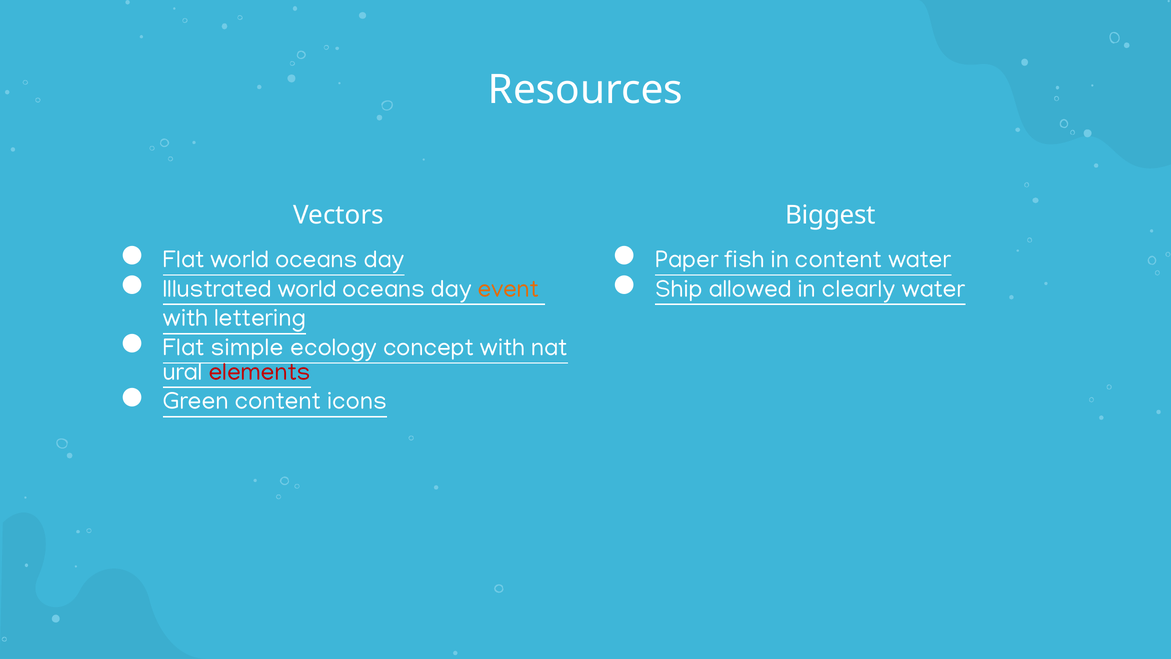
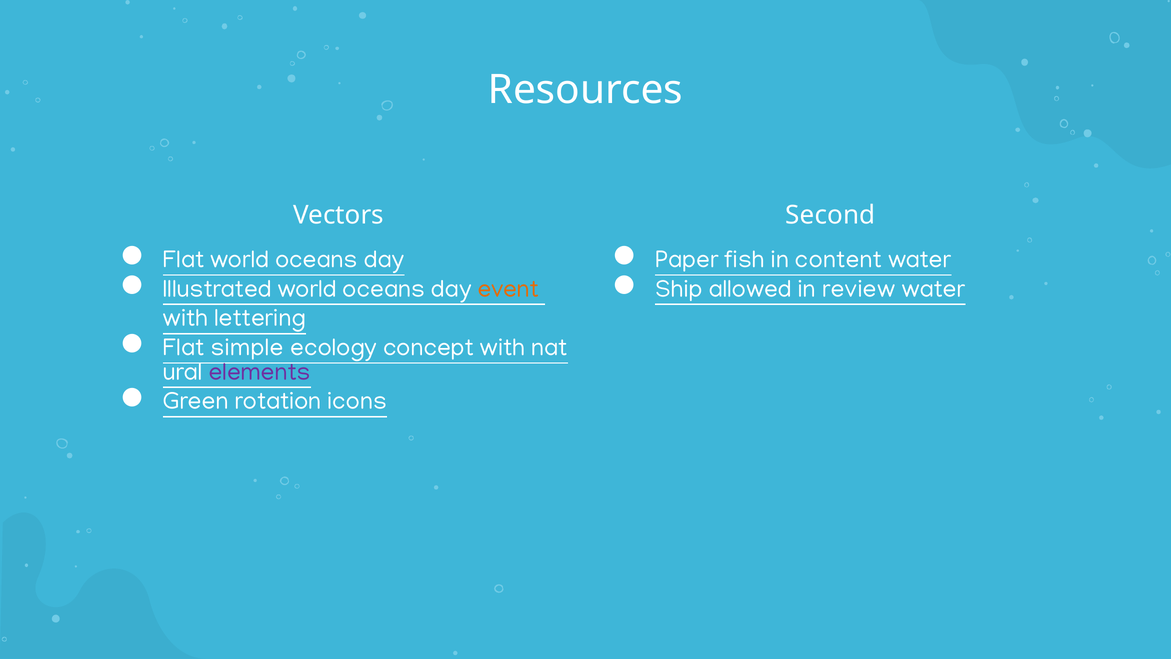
Biggest: Biggest -> Second
clearly: clearly -> review
elements colour: red -> purple
Green content: content -> rotation
